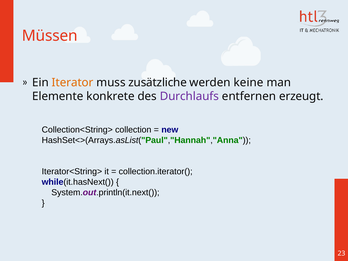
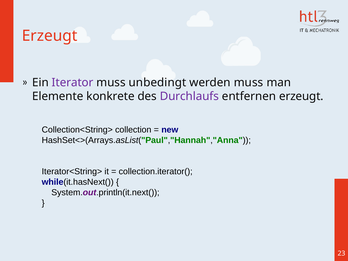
Müssen at (50, 36): Müssen -> Erzeugt
Iterator colour: orange -> purple
zusätzliche: zusätzliche -> unbedingt
werden keine: keine -> muss
